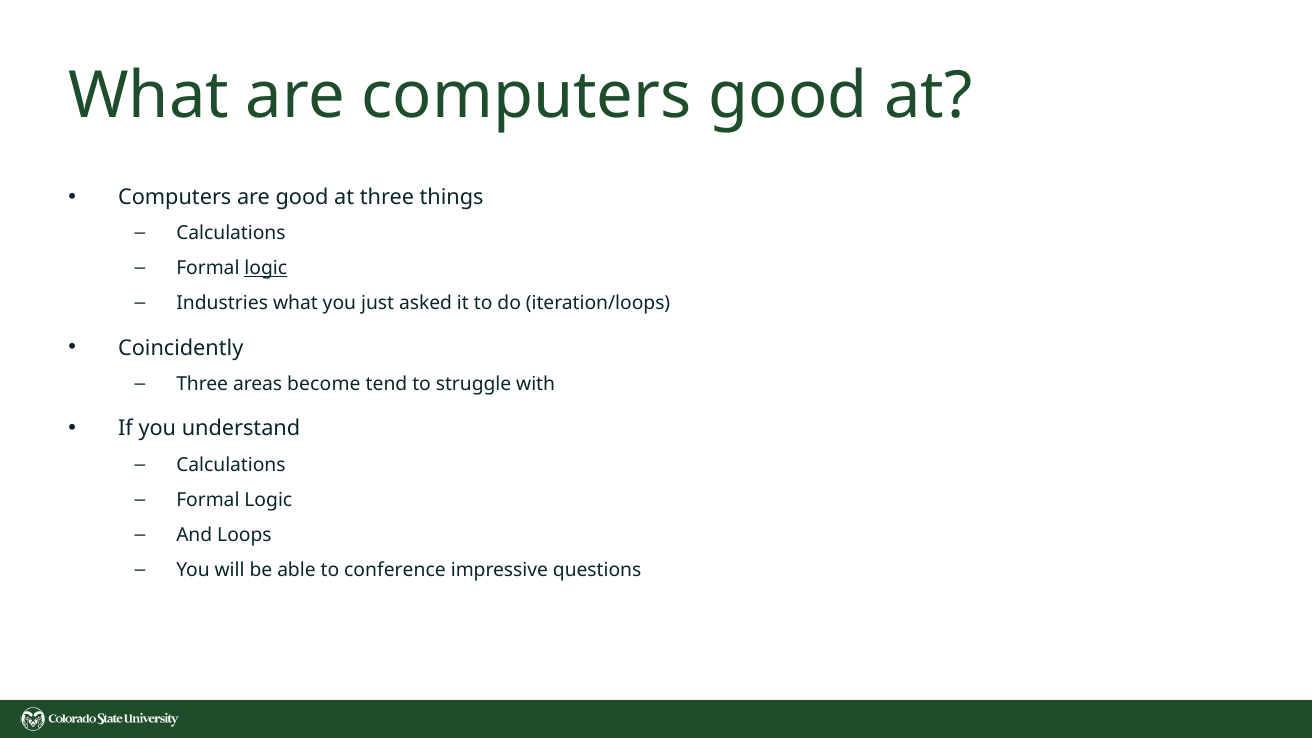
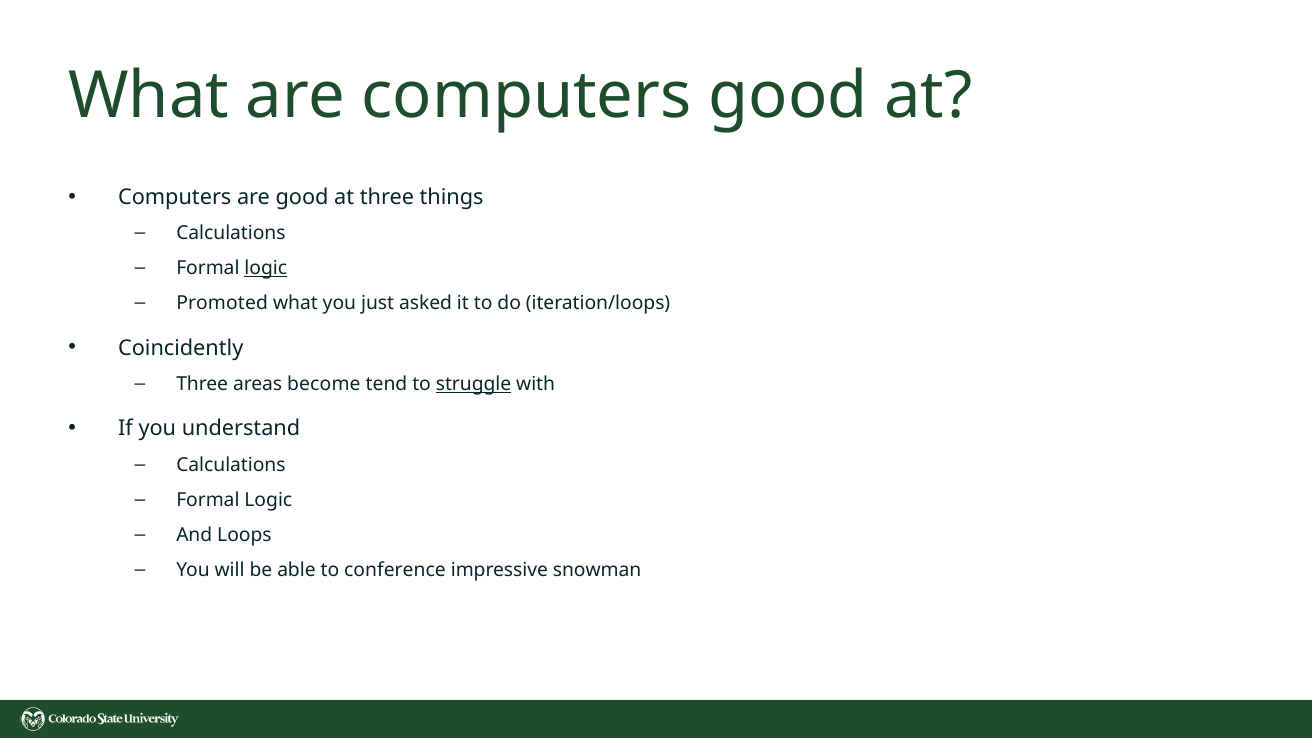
Industries: Industries -> Promoted
struggle underline: none -> present
questions: questions -> snowman
